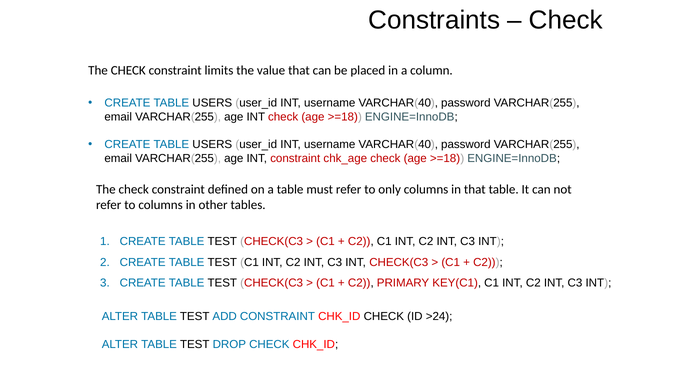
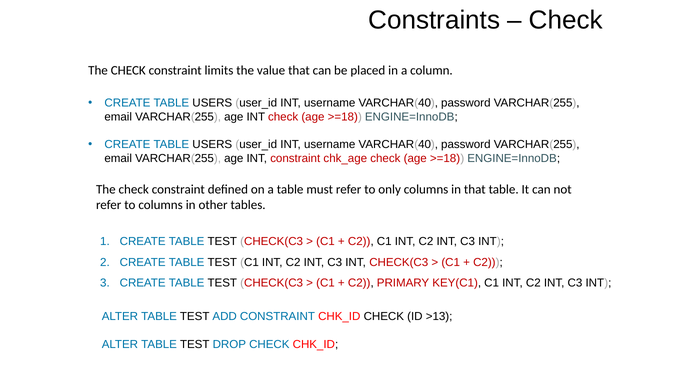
>24: >24 -> >13
